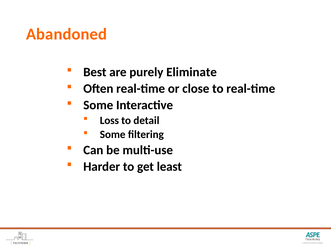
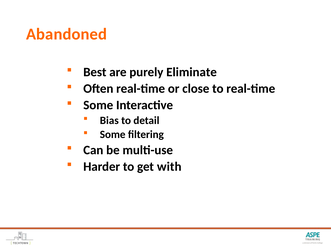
Loss: Loss -> Bias
least: least -> with
